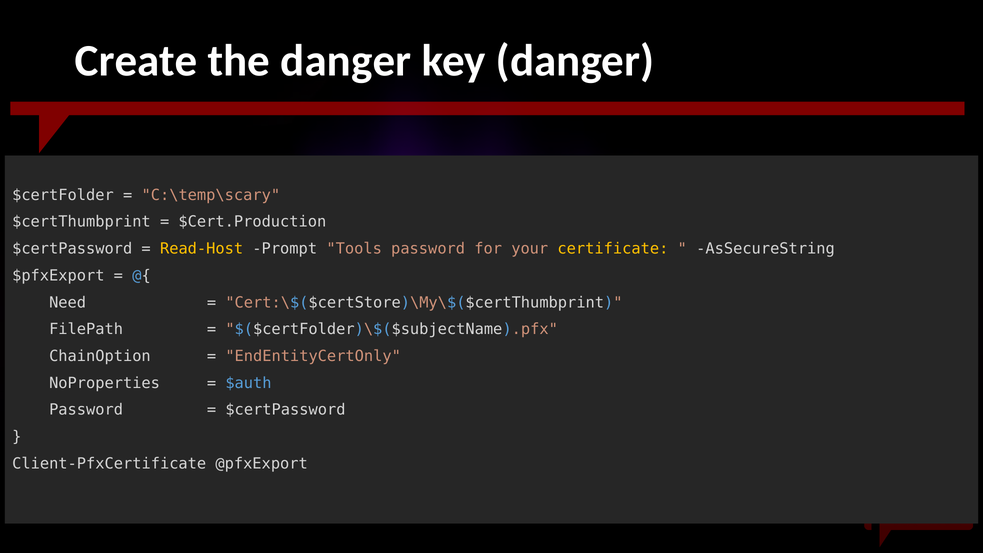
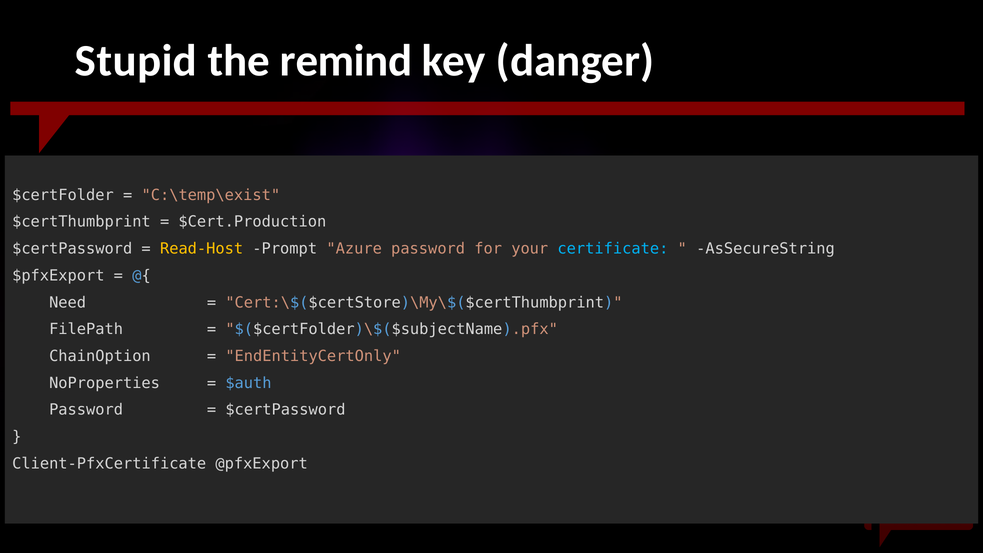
Create: Create -> Stupid
the danger: danger -> remind
C:\temp\scary: C:\temp\scary -> C:\temp\exist
Tools: Tools -> Azure
certificate colour: yellow -> light blue
